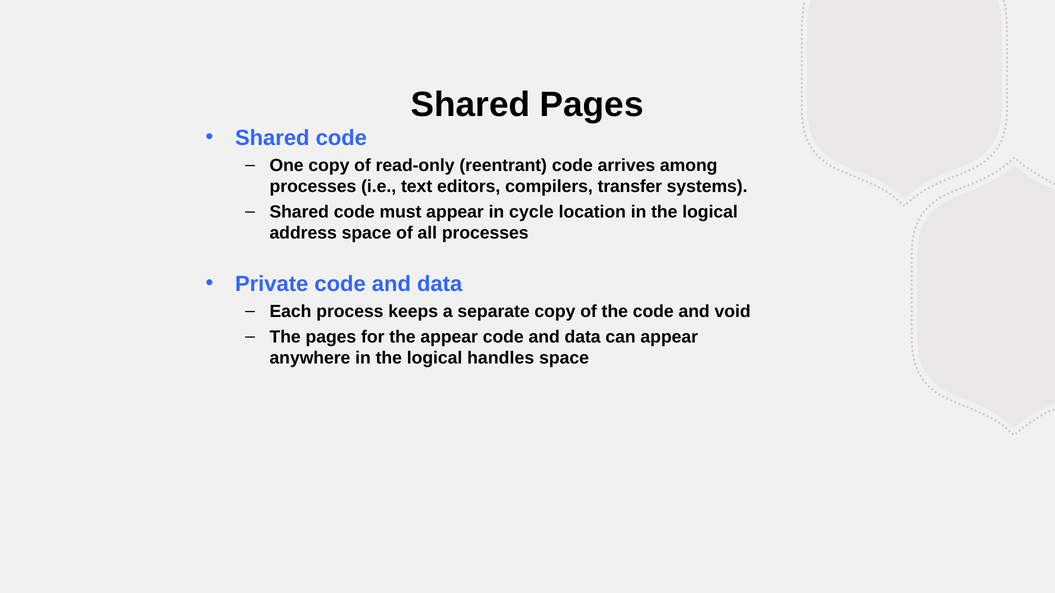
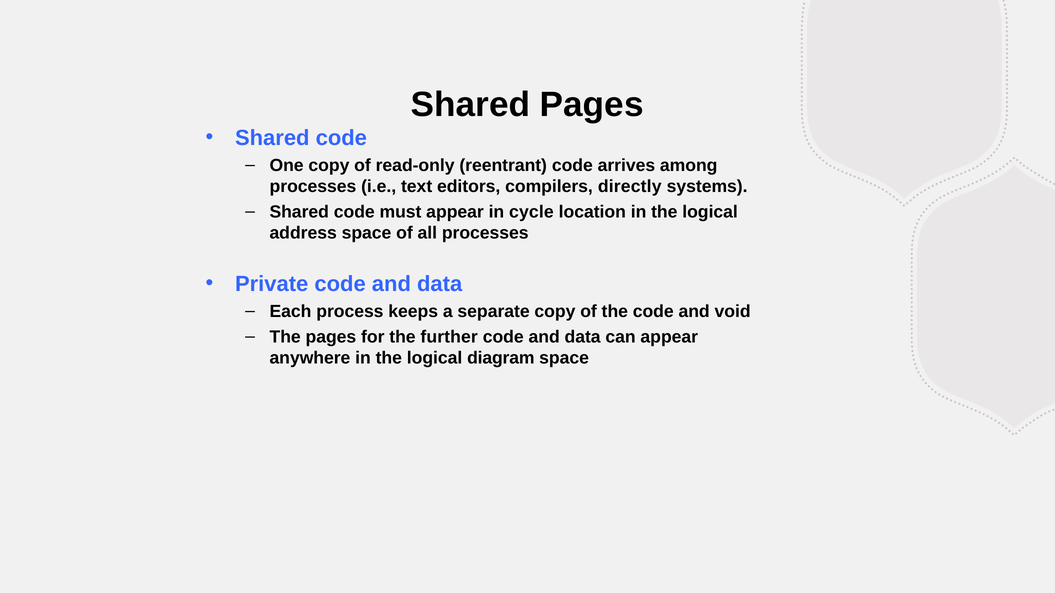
transfer: transfer -> directly
the appear: appear -> further
handles: handles -> diagram
